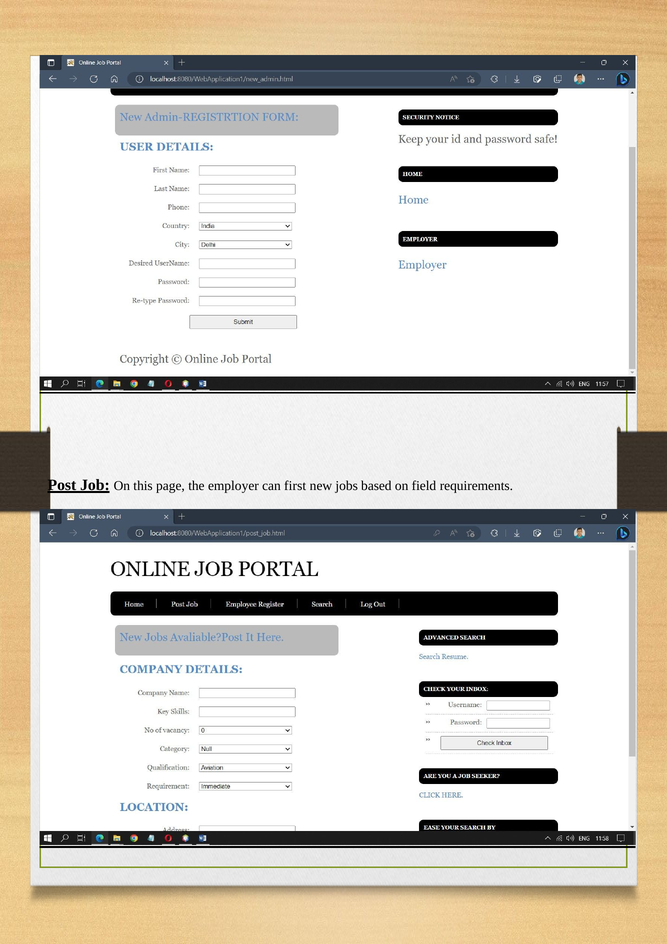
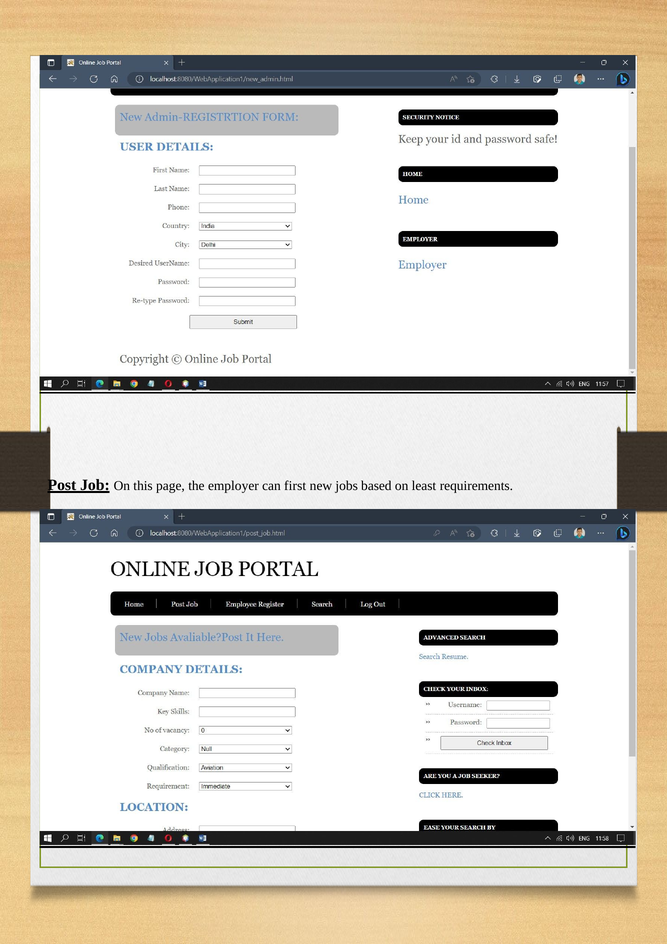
field: field -> least
